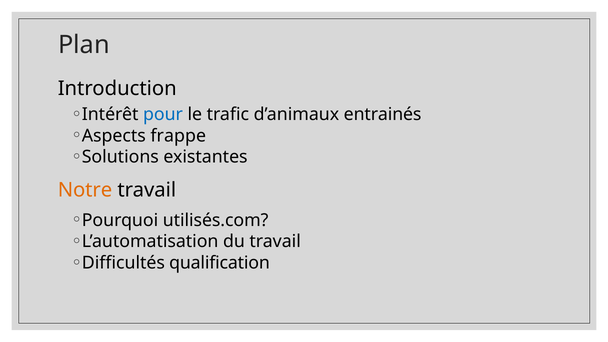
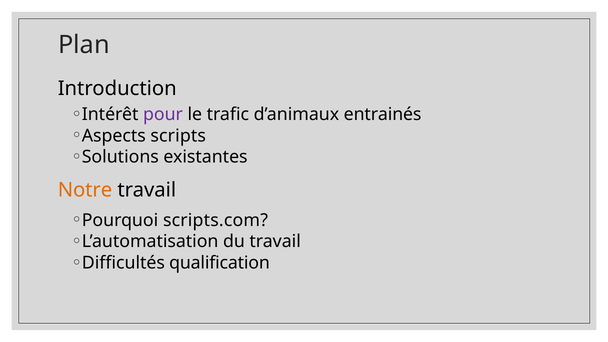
pour colour: blue -> purple
frappe: frappe -> scripts
utilisés.com: utilisés.com -> scripts.com
